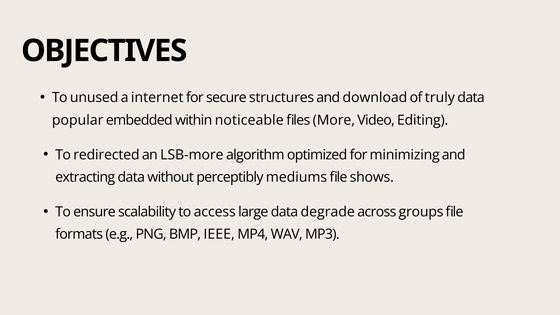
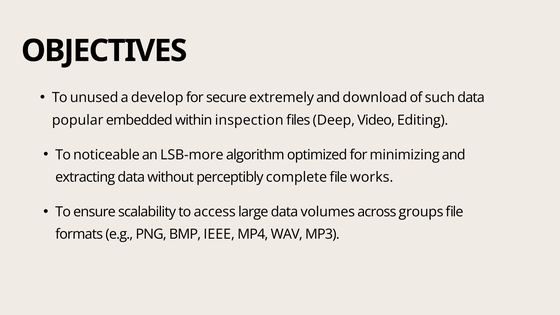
internet: internet -> develop
structures: structures -> extremely
truly: truly -> such
noticeable: noticeable -> inspection
More: More -> Deep
redirected: redirected -> noticeable
mediums: mediums -> complete
shows: shows -> works
degrade: degrade -> volumes
